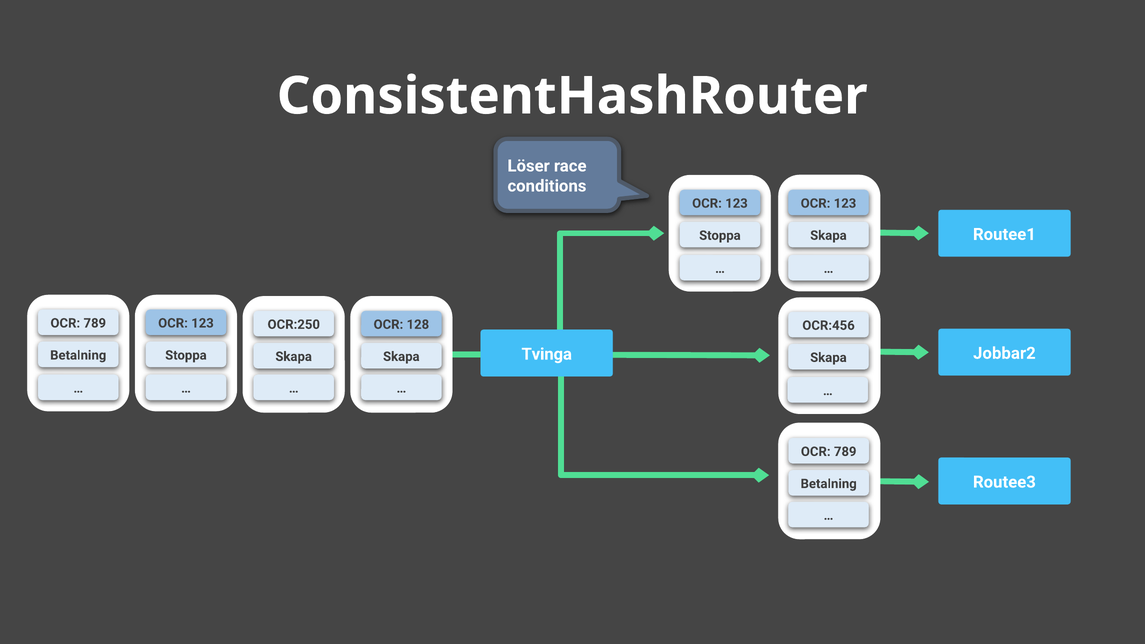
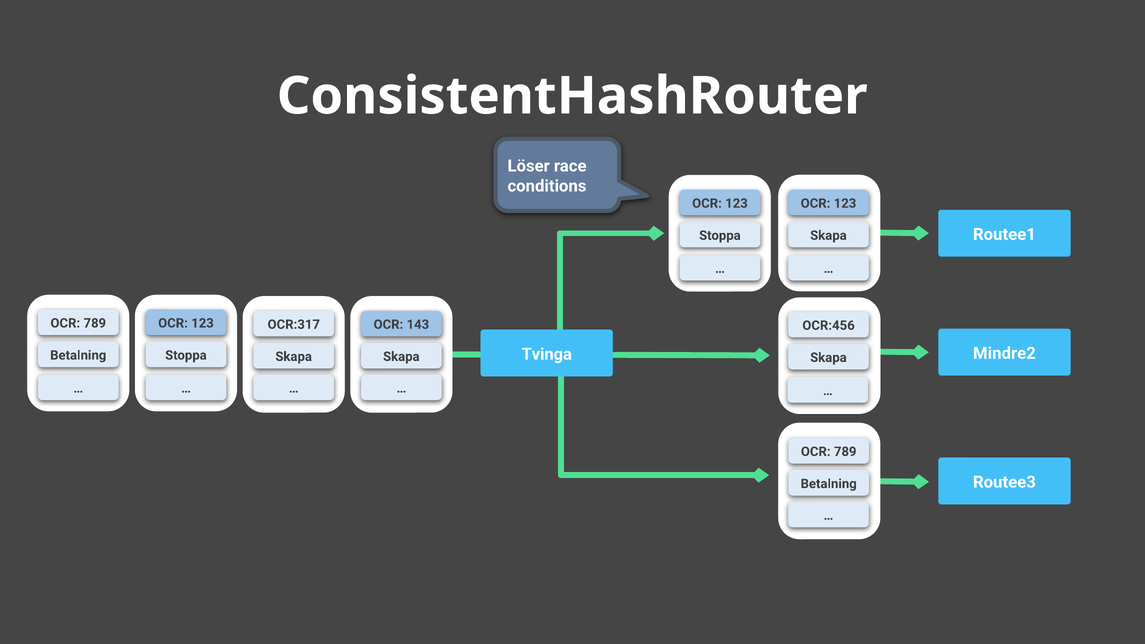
OCR:250: OCR:250 -> OCR:317
128: 128 -> 143
Jobbar2: Jobbar2 -> Mindre2
